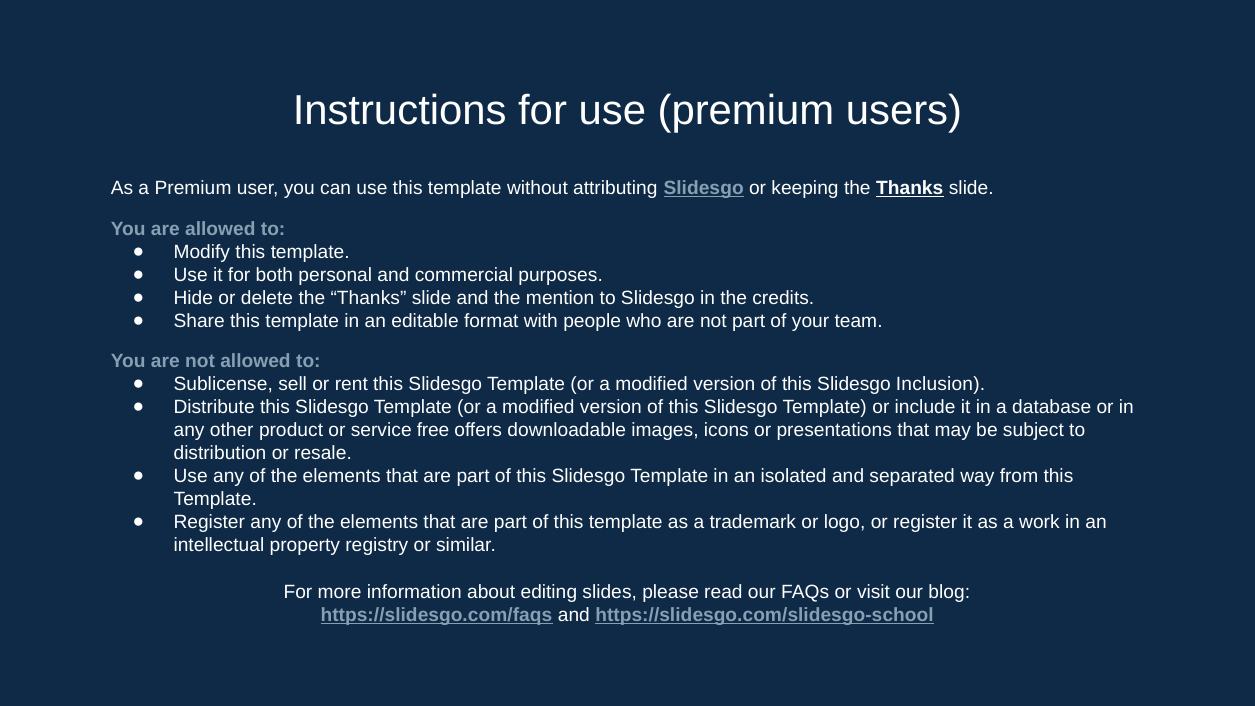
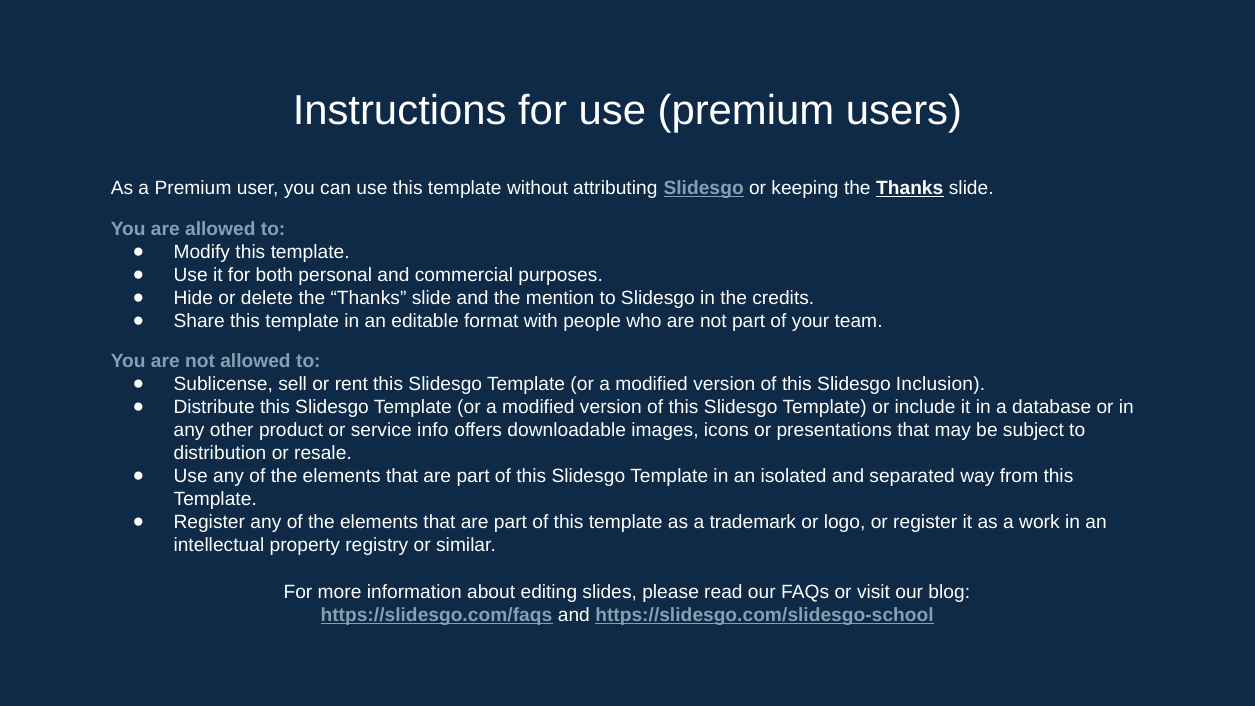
free: free -> info
